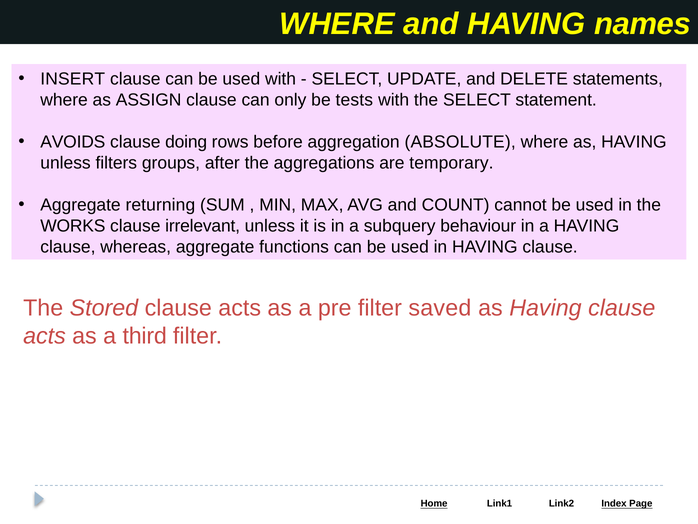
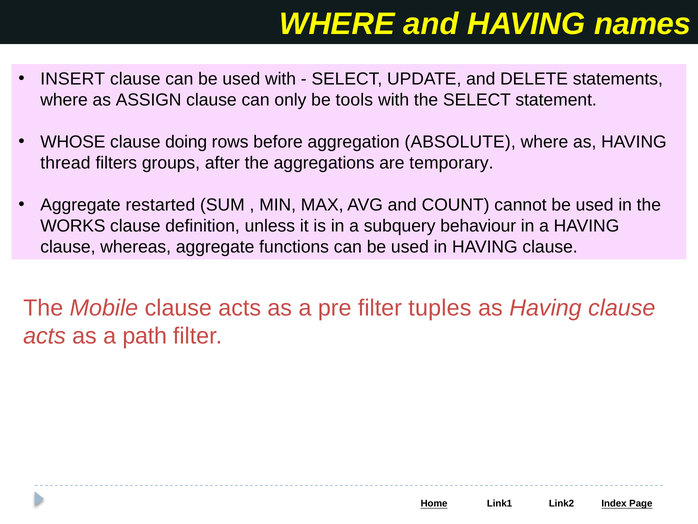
tests: tests -> tools
AVOIDS: AVOIDS -> WHOSE
unless at (66, 163): unless -> thread
returning: returning -> restarted
irrelevant: irrelevant -> definition
Stored: Stored -> Mobile
saved: saved -> tuples
third: third -> path
